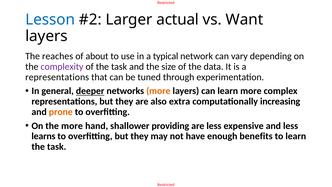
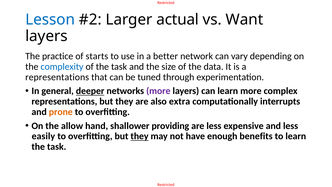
reaches: reaches -> practice
about: about -> starts
typical: typical -> better
complexity colour: purple -> blue
more at (158, 91) colour: orange -> purple
increasing: increasing -> interrupts
the more: more -> allow
learns: learns -> easily
they at (140, 136) underline: none -> present
